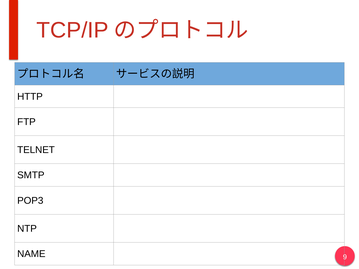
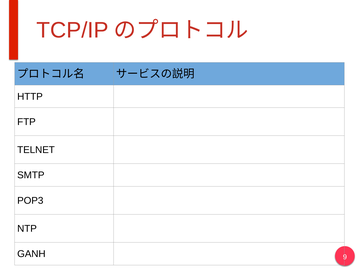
NAME: NAME -> GANH
